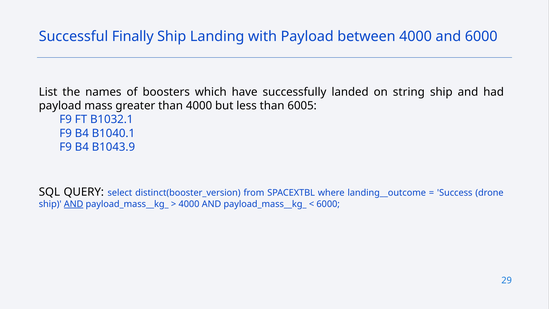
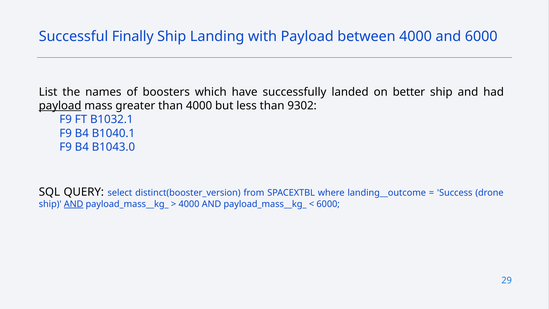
string: string -> better
payload at (60, 106) underline: none -> present
6005: 6005 -> 9302
B1043.9: B1043.9 -> B1043.0
